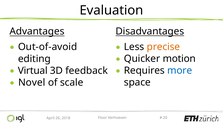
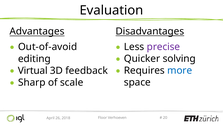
precise colour: orange -> purple
motion: motion -> solving
Novel: Novel -> Sharp
